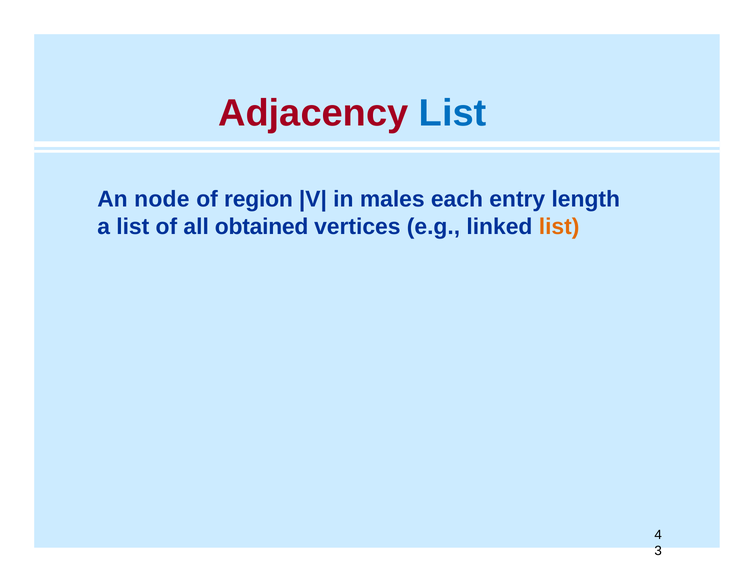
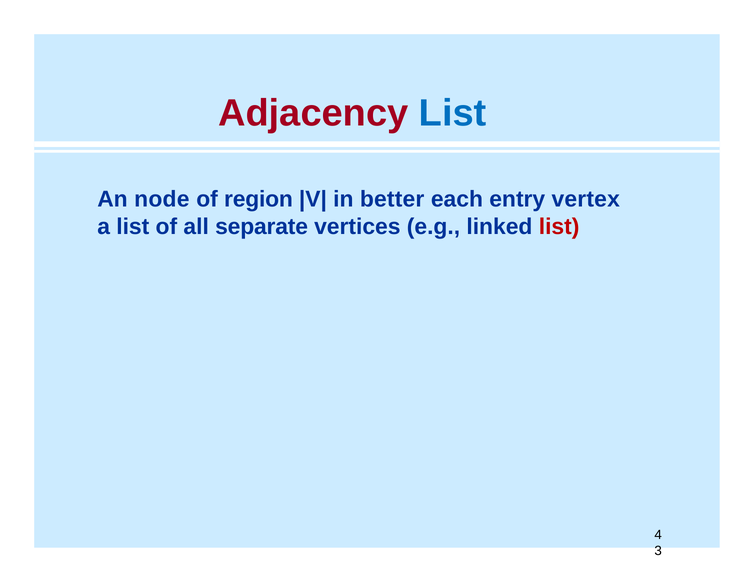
males: males -> better
length: length -> vertex
obtained: obtained -> separate
list at (559, 227) colour: orange -> red
